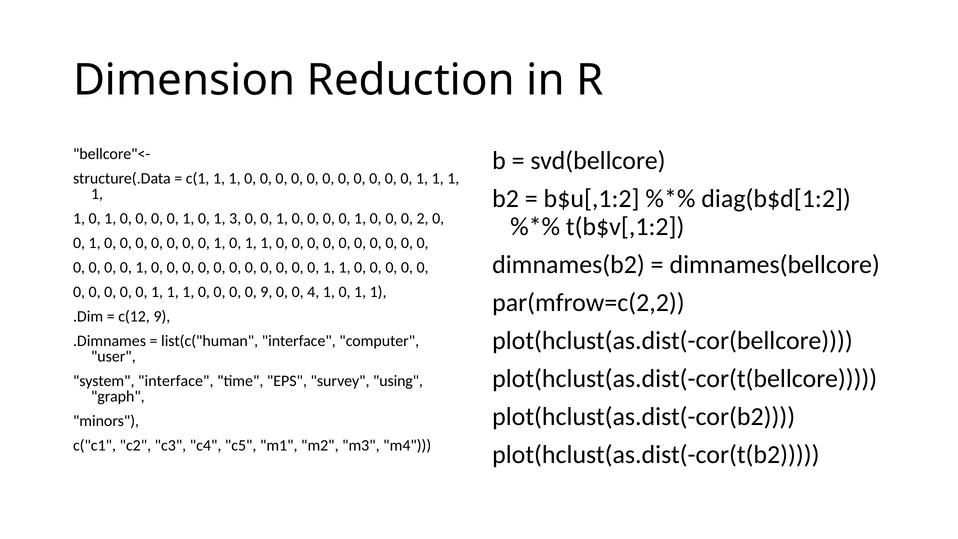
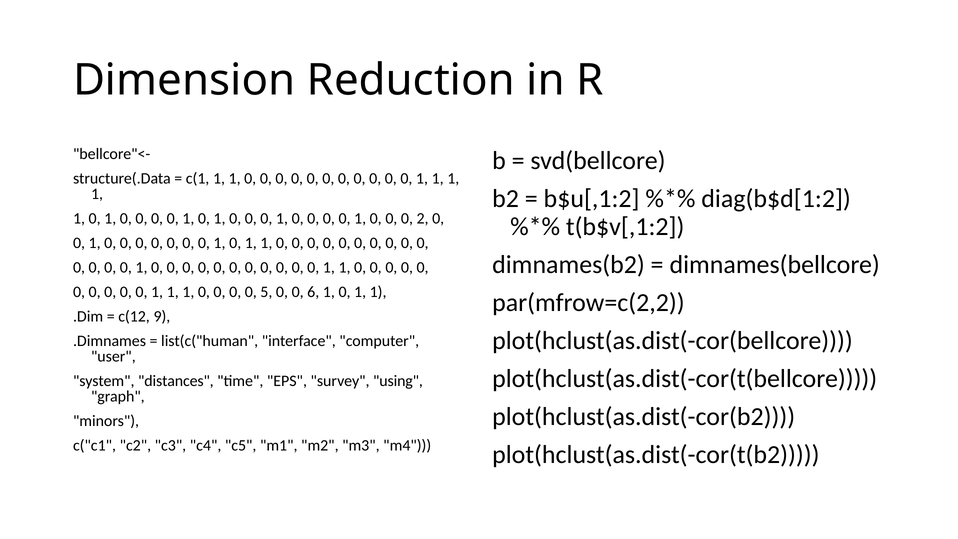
3 at (235, 219): 3 -> 0
0 9: 9 -> 5
4: 4 -> 6
system interface: interface -> distances
